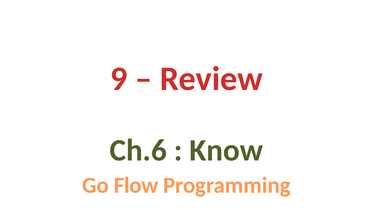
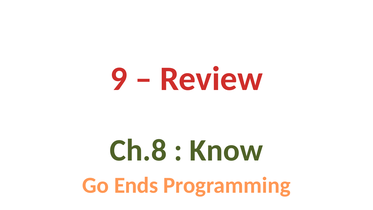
Ch.6: Ch.6 -> Ch.8
Flow: Flow -> Ends
